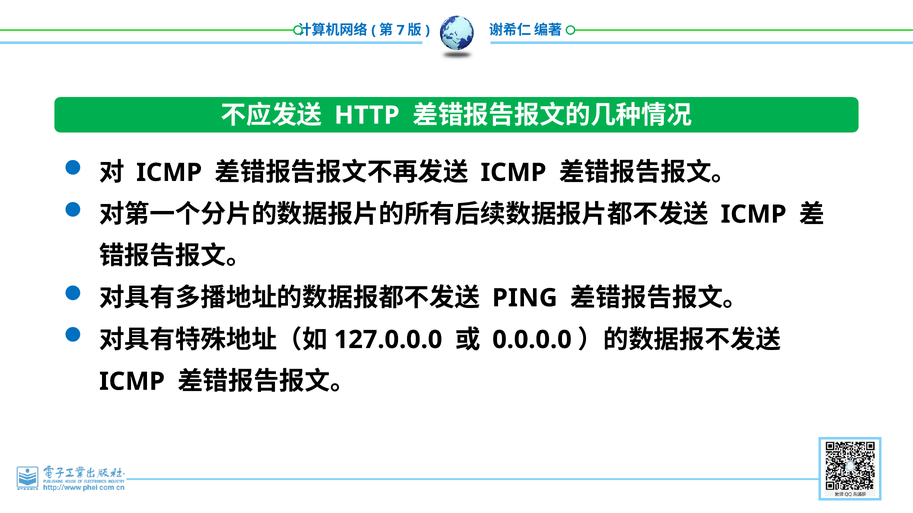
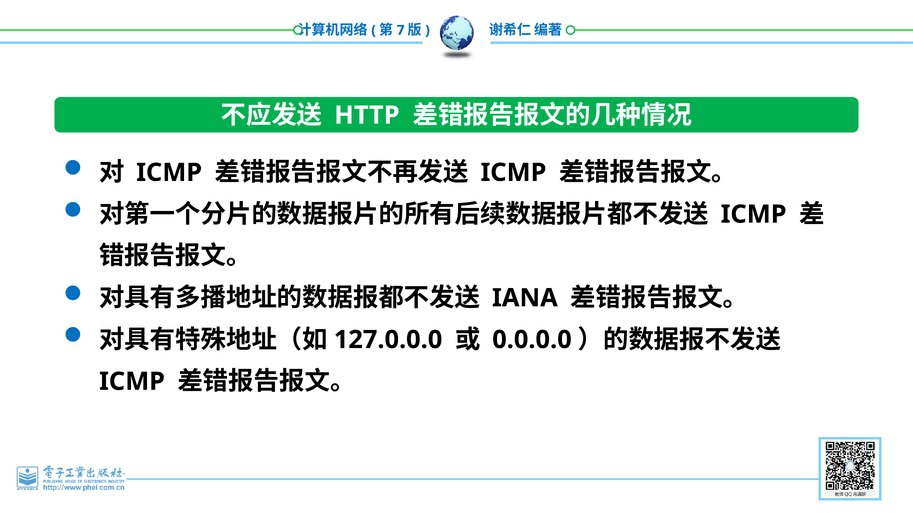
PING: PING -> IANA
